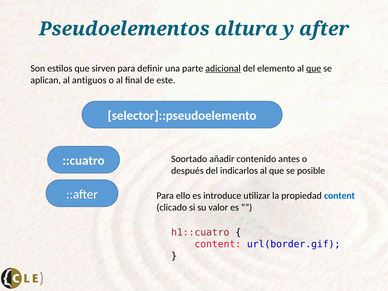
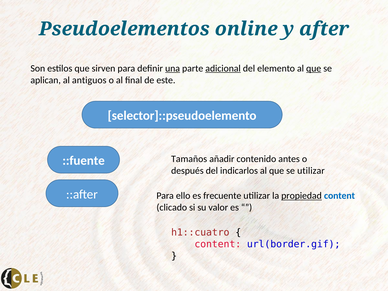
altura: altura -> online
una underline: none -> present
Soortado: Soortado -> Tamaños
::cuatro: ::cuatro -> ::fuente
se posible: posible -> utilizar
introduce: introduce -> frecuente
propiedad underline: none -> present
